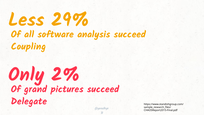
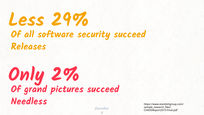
analysis: analysis -> security
Coupling: Coupling -> Releases
Delegate: Delegate -> Needless
